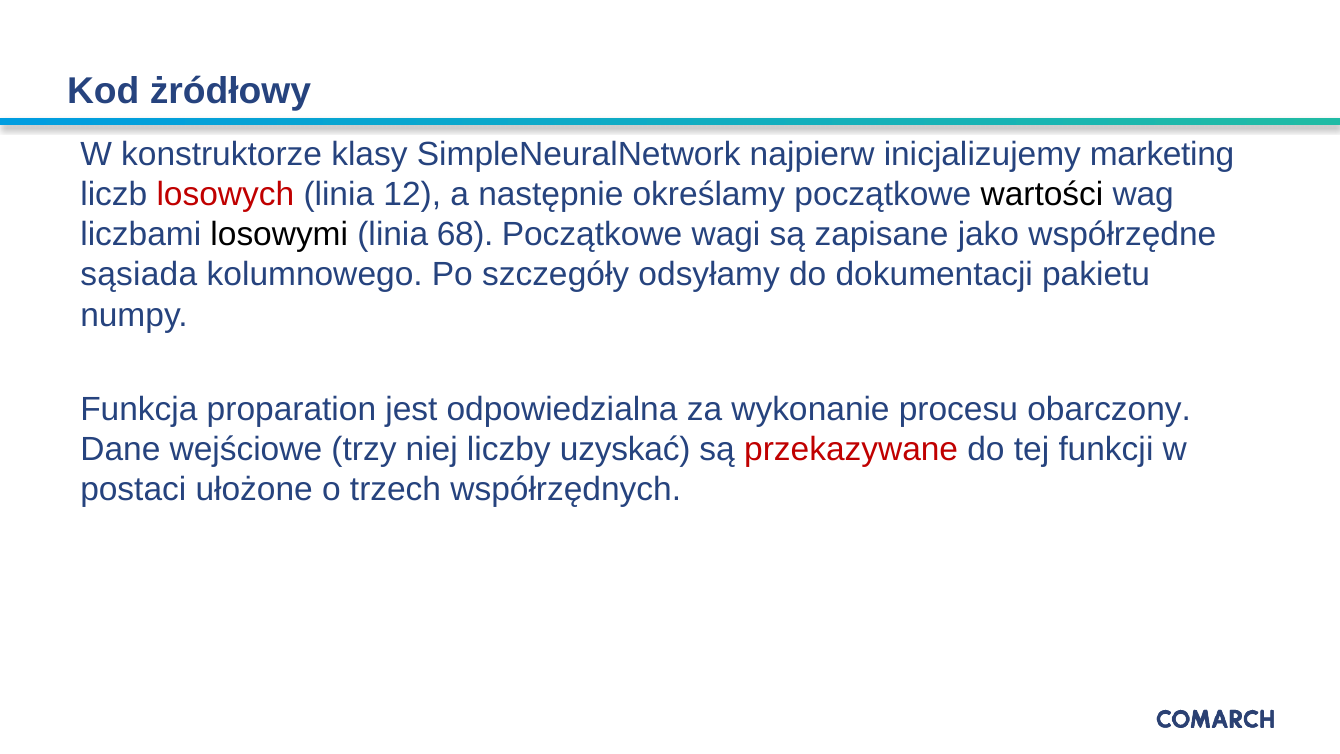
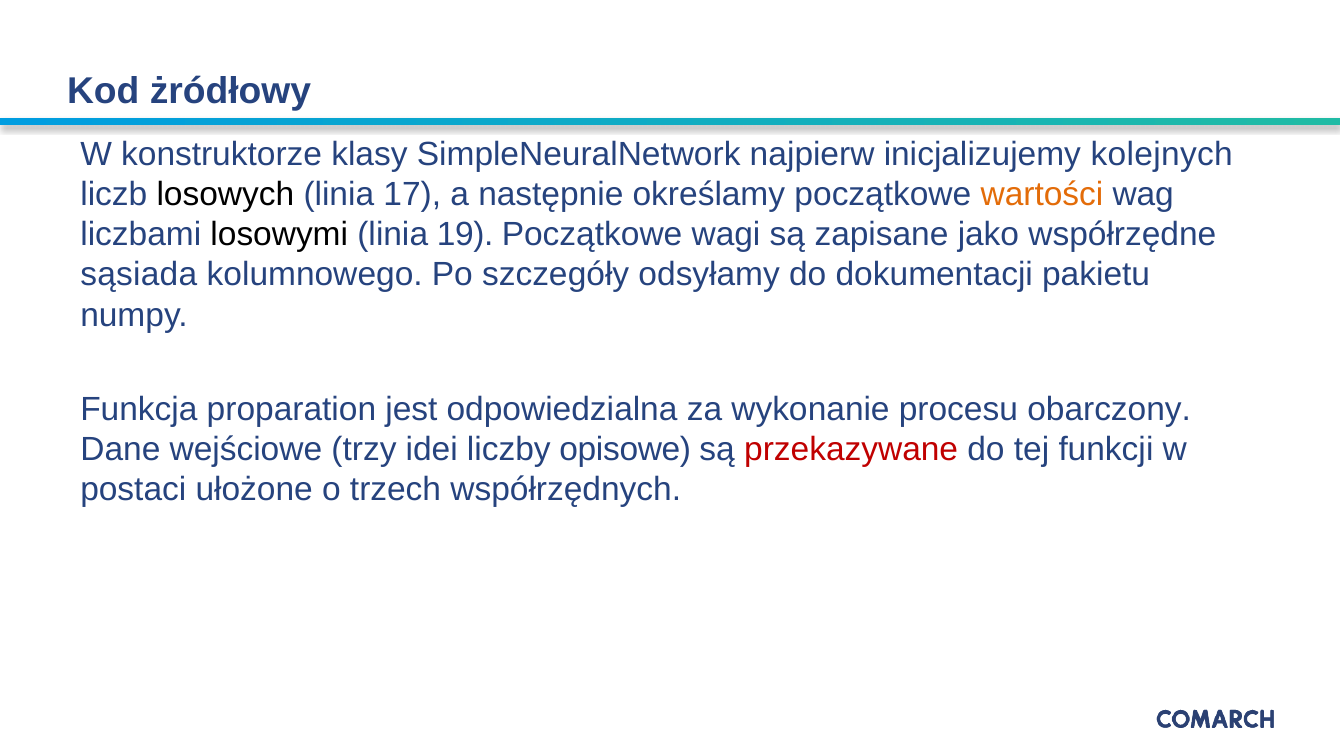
marketing: marketing -> kolejnych
losowych colour: red -> black
12: 12 -> 17
wartości colour: black -> orange
68: 68 -> 19
niej: niej -> idei
uzyskać: uzyskać -> opisowe
